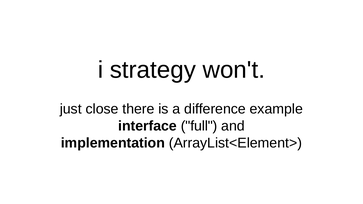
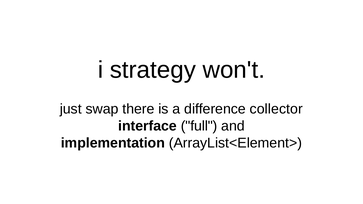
close: close -> swap
example: example -> collector
